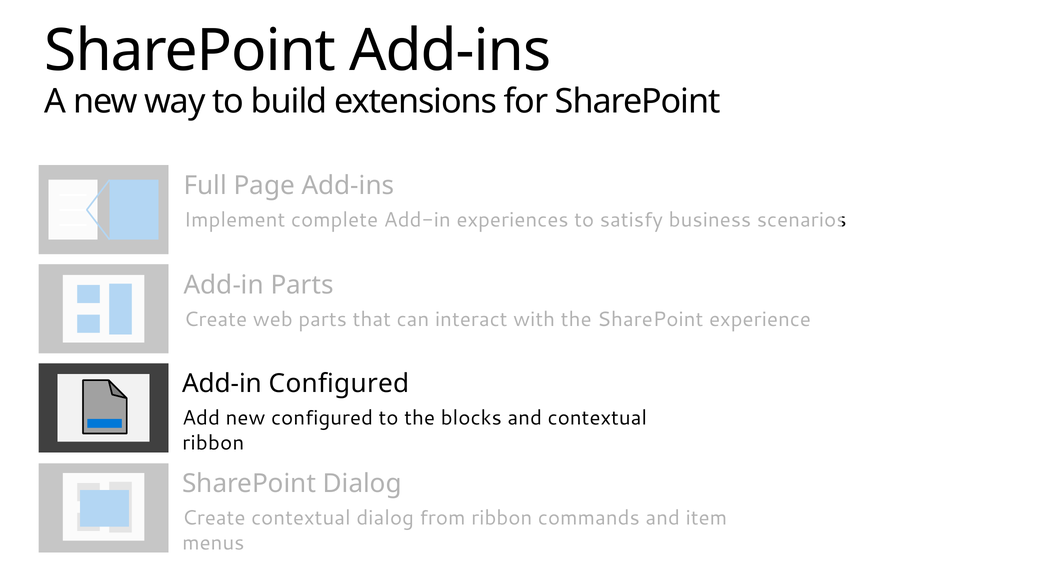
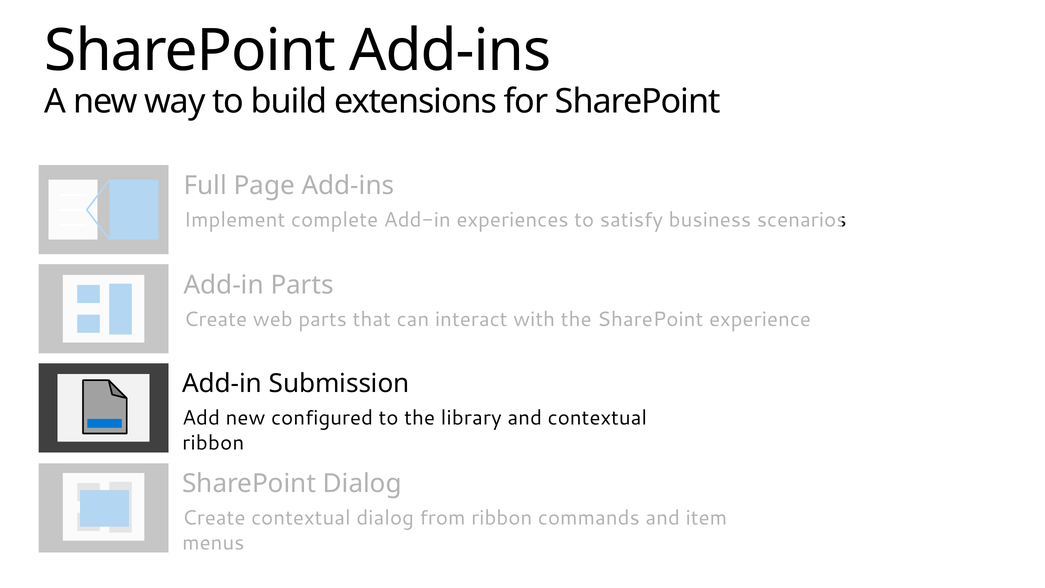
Add-in Configured: Configured -> Submission
blocks: blocks -> library
